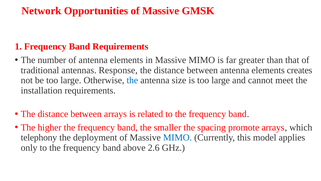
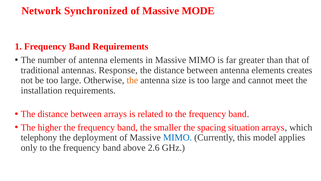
Opportunities: Opportunities -> Synchronized
GMSK: GMSK -> MODE
the at (132, 80) colour: blue -> orange
promote: promote -> situation
